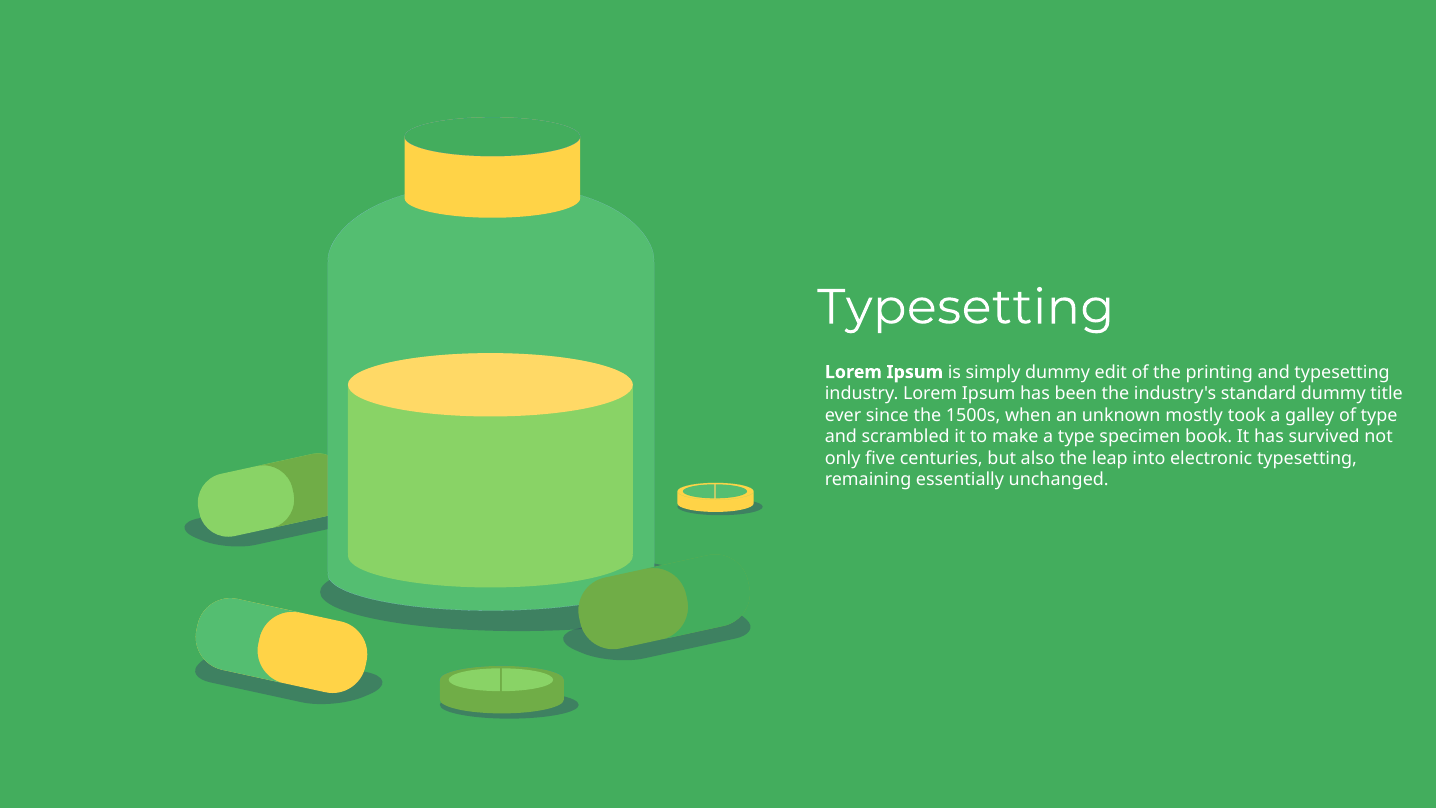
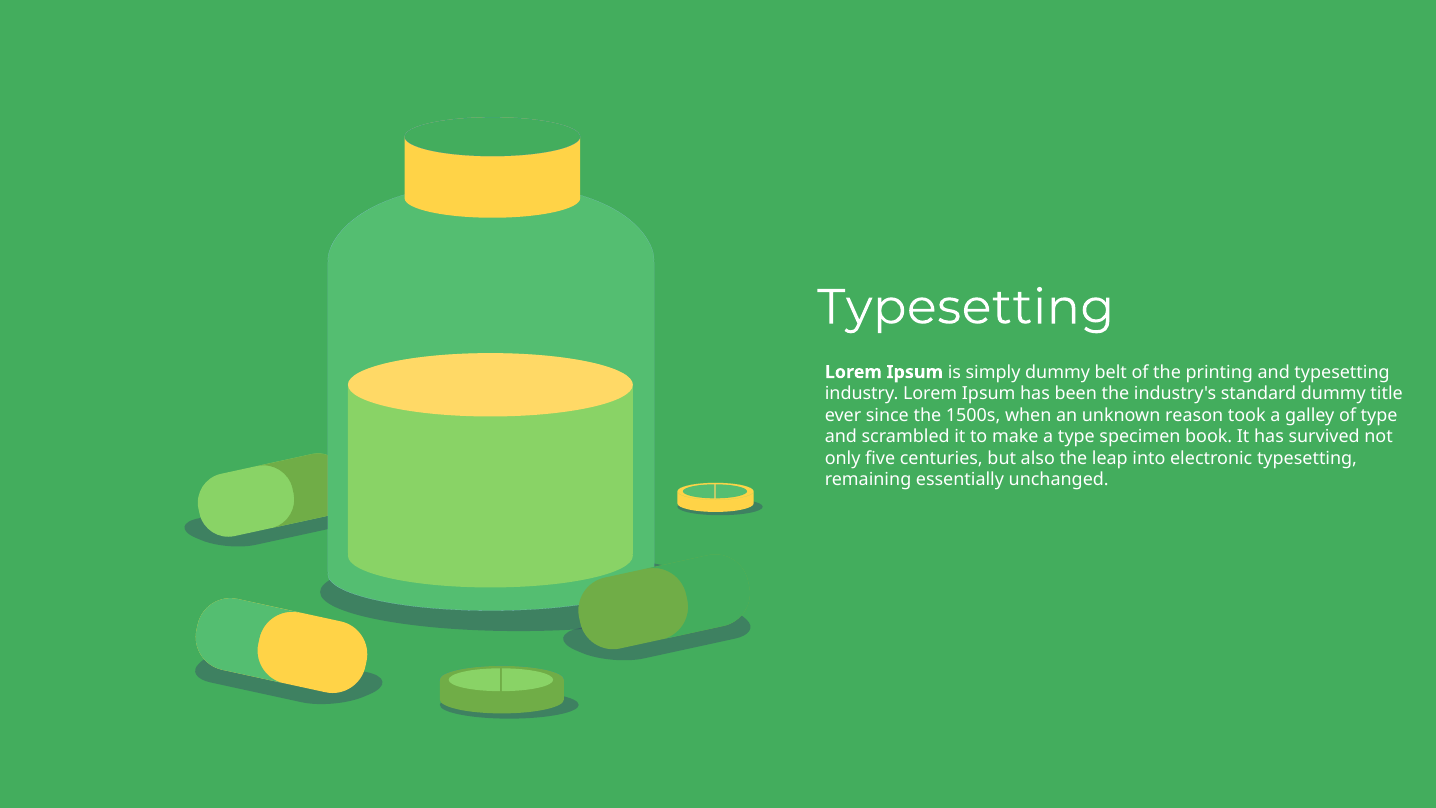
edit: edit -> belt
mostly: mostly -> reason
